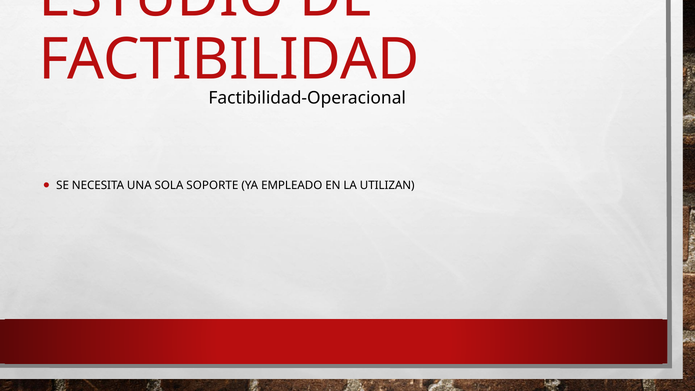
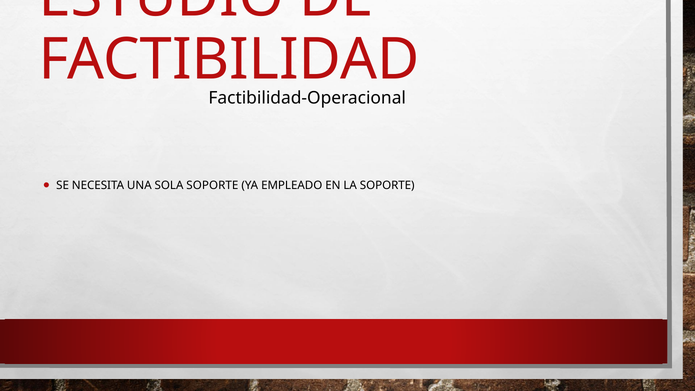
LA UTILIZAN: UTILIZAN -> SOPORTE
